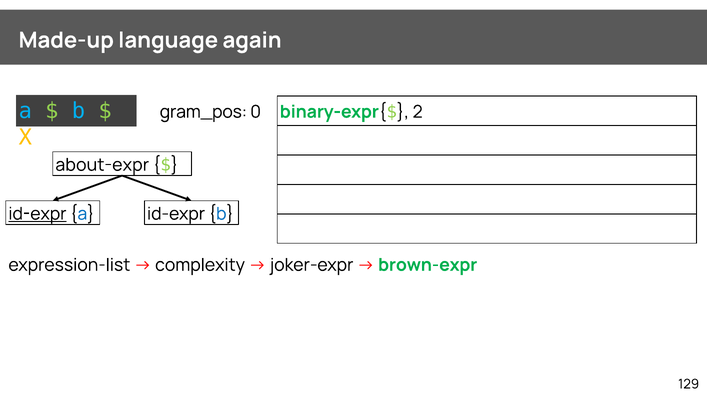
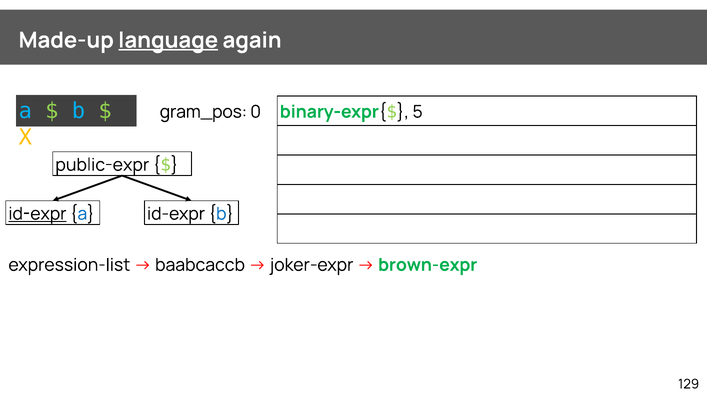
language underline: none -> present
2: 2 -> 5
about-expr: about-expr -> public-expr
complexity: complexity -> baabcaccb
